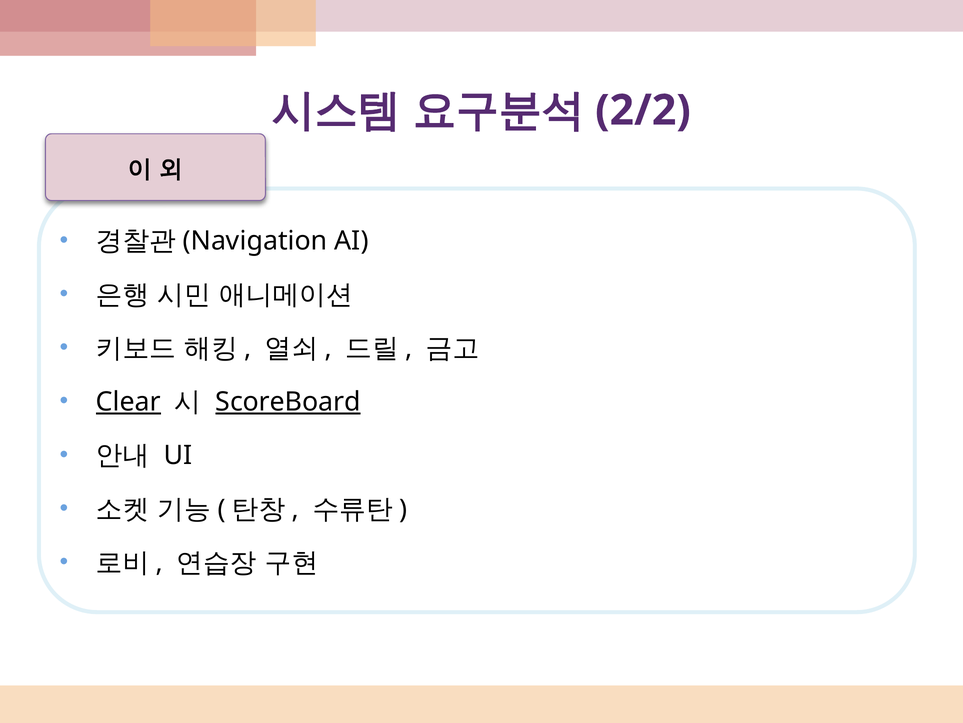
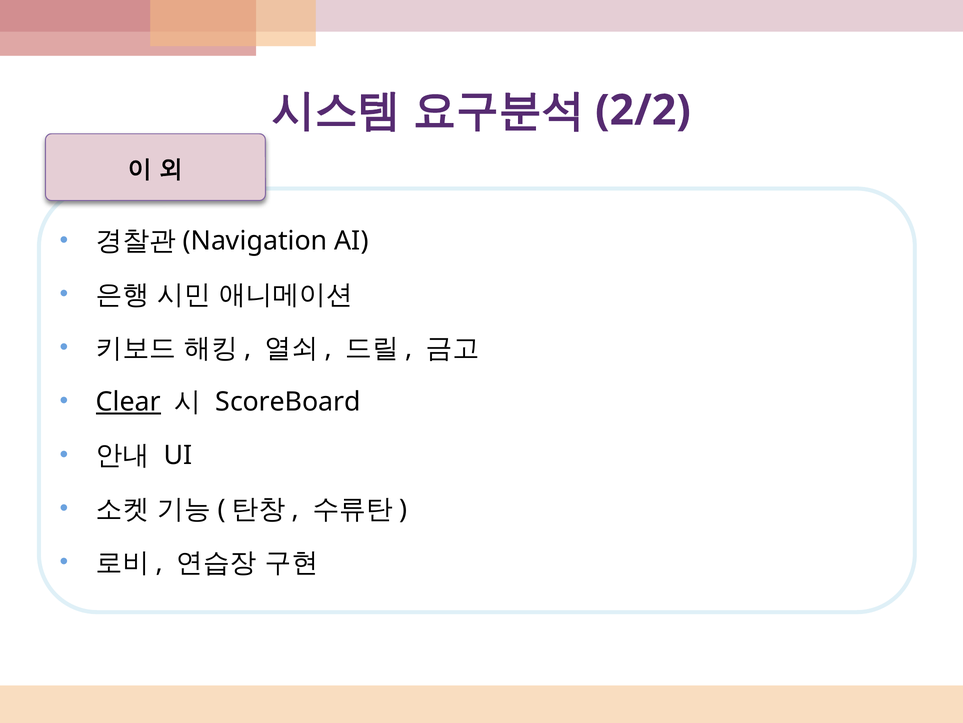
ScoreBoard underline: present -> none
